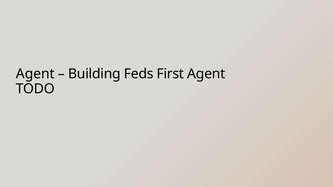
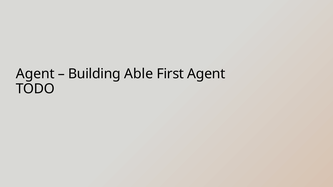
Feds: Feds -> Able
